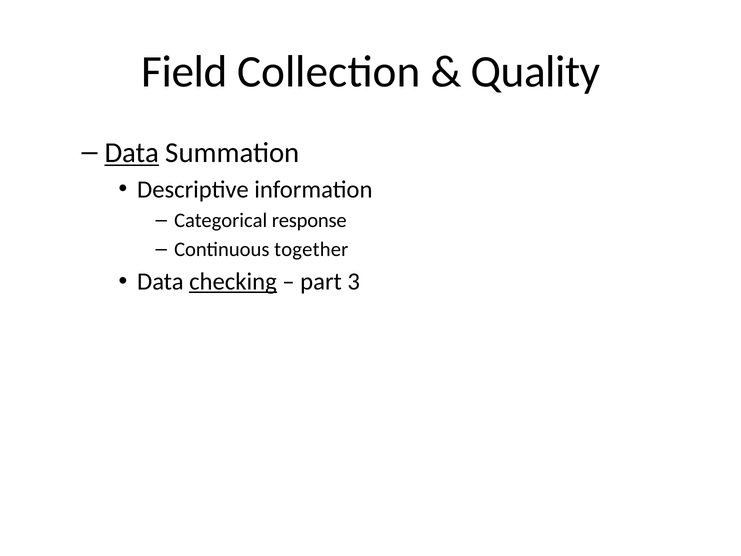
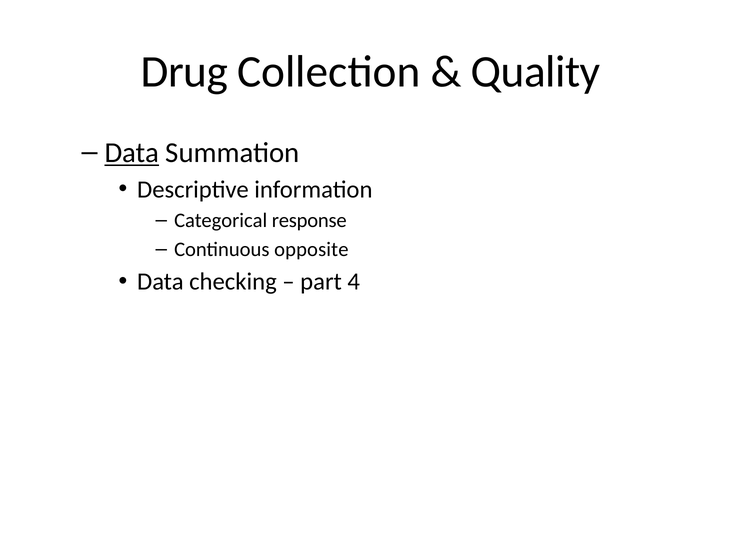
Field: Field -> Drug
together: together -> opposite
checking underline: present -> none
3: 3 -> 4
